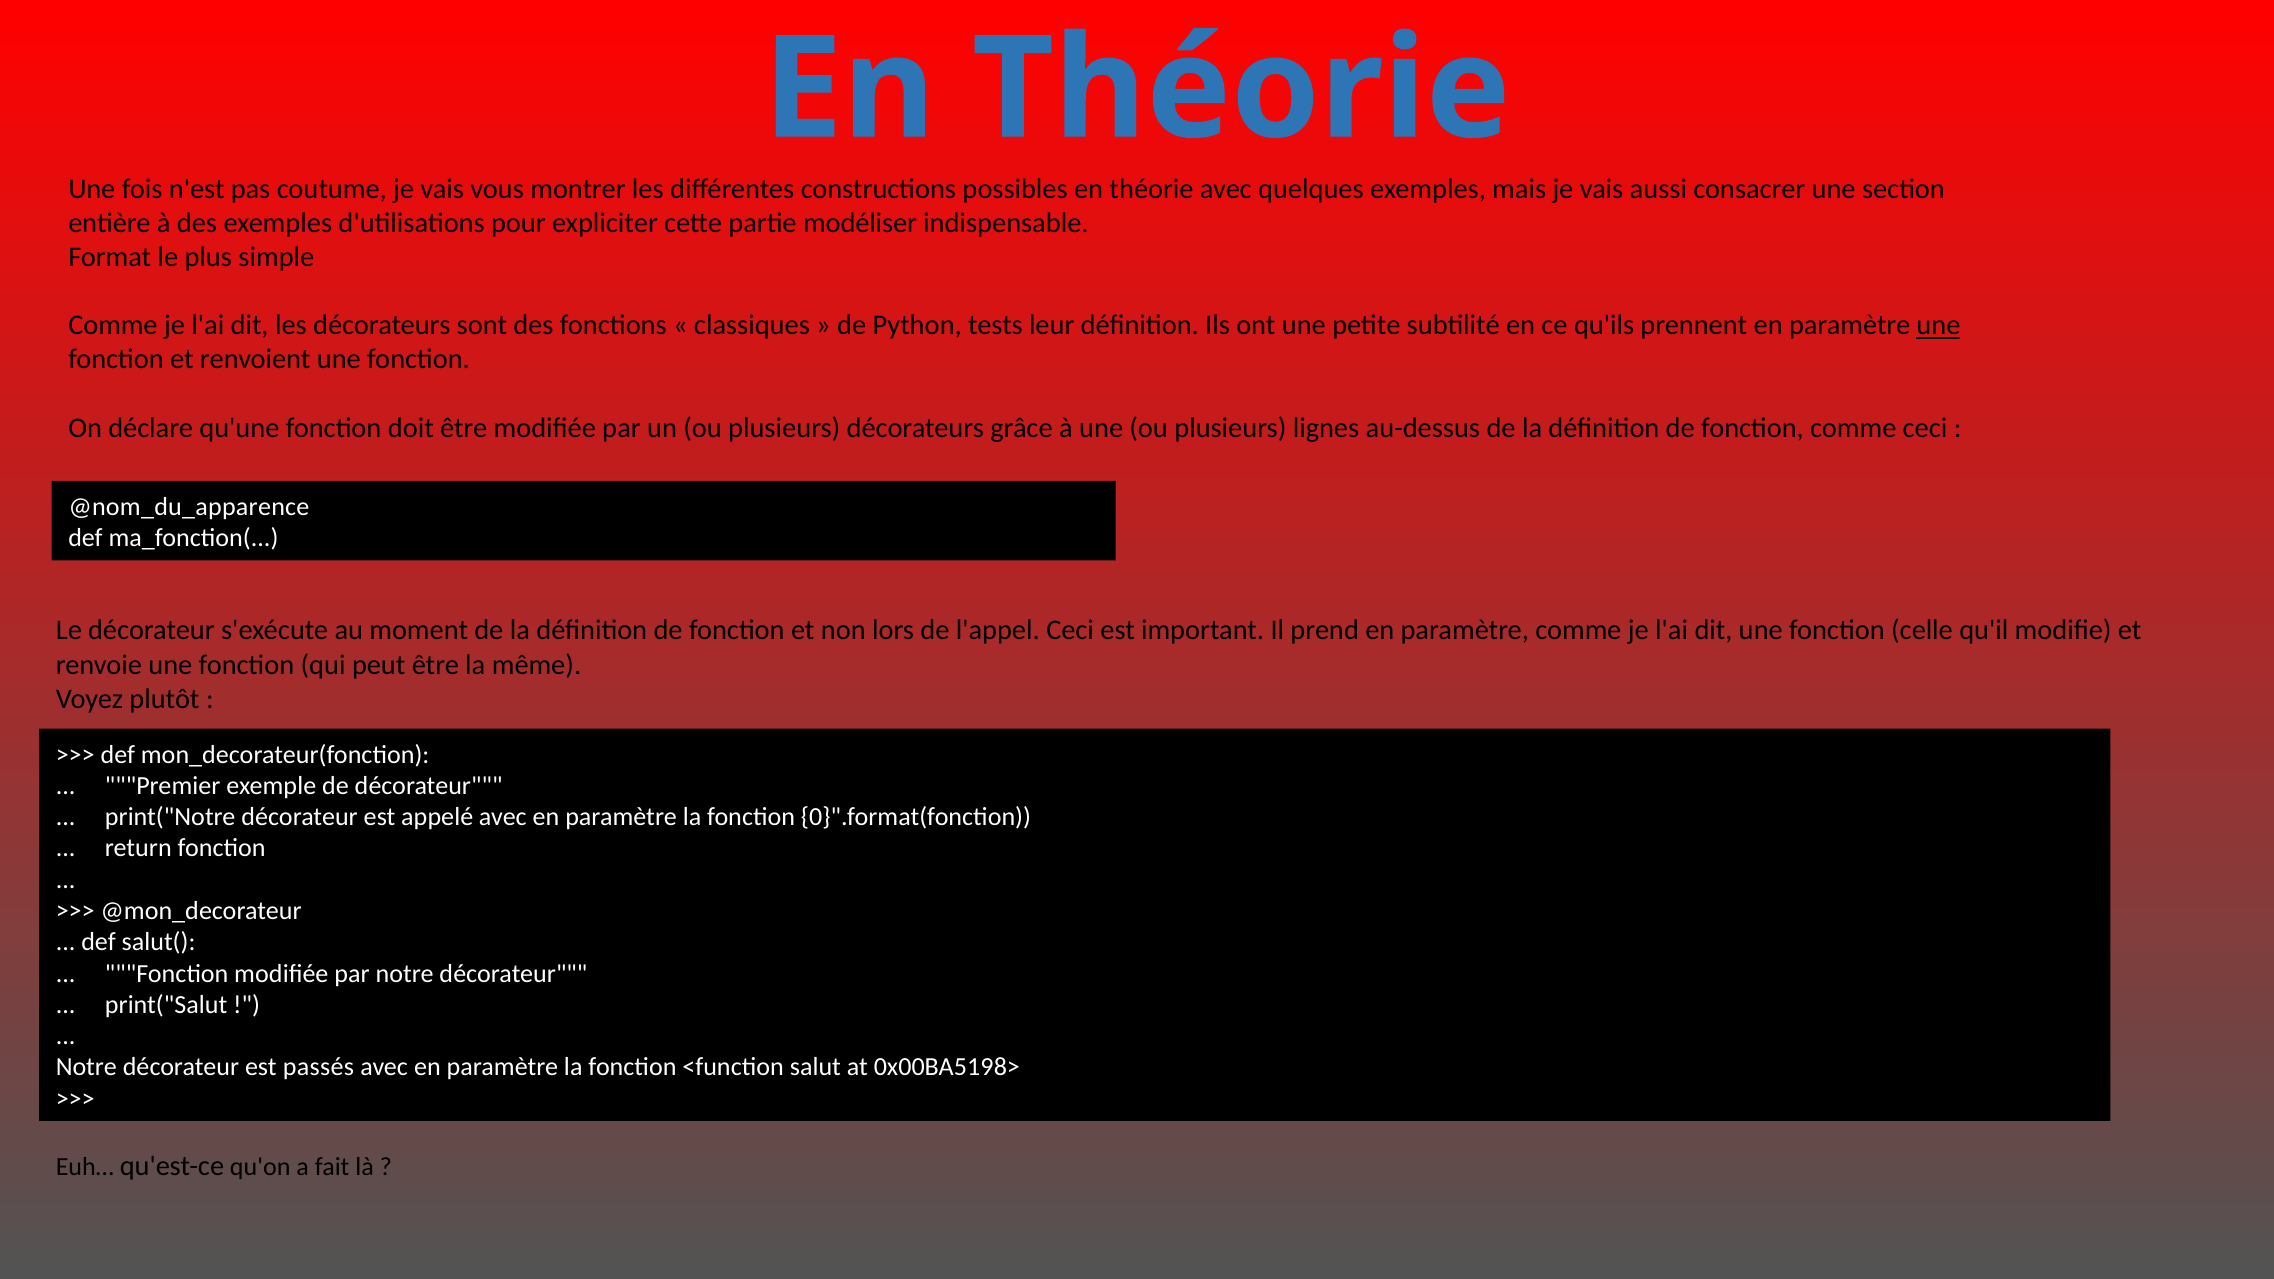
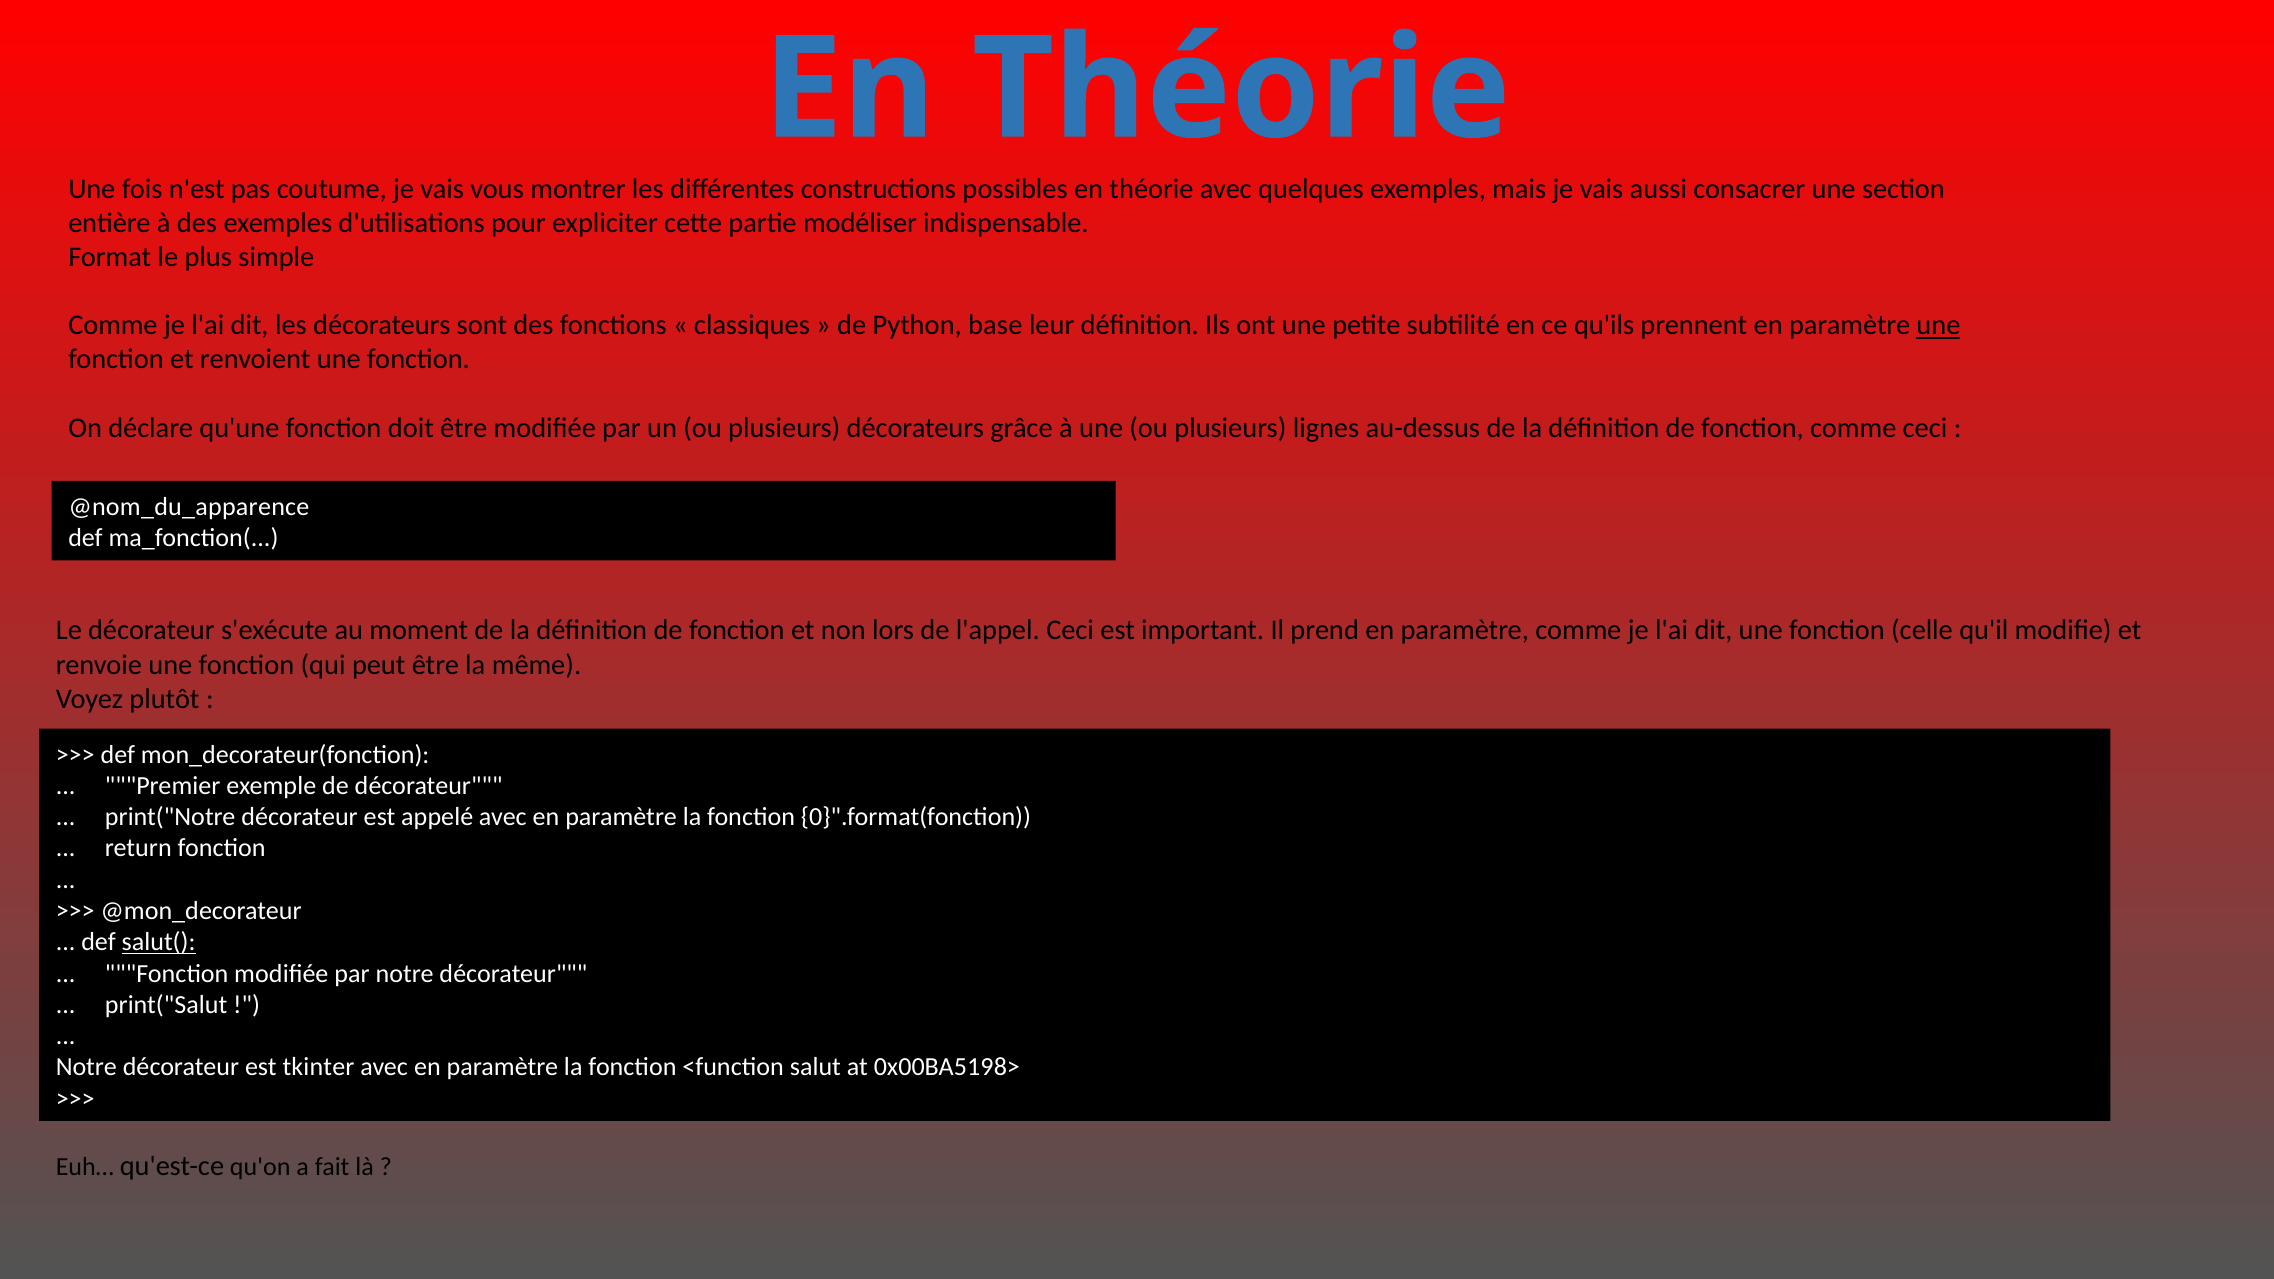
tests: tests -> base
salut( underline: none -> present
passés: passés -> tkinter
